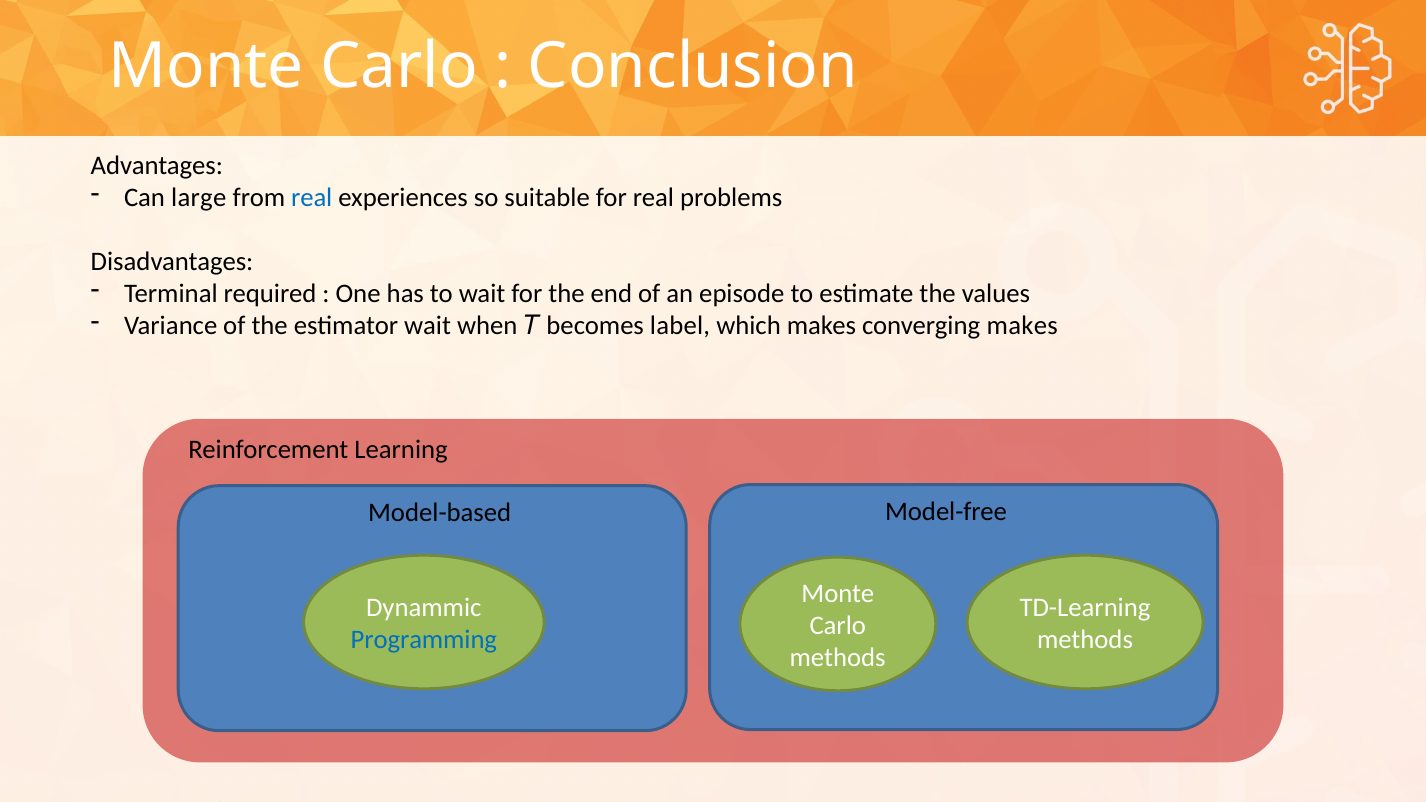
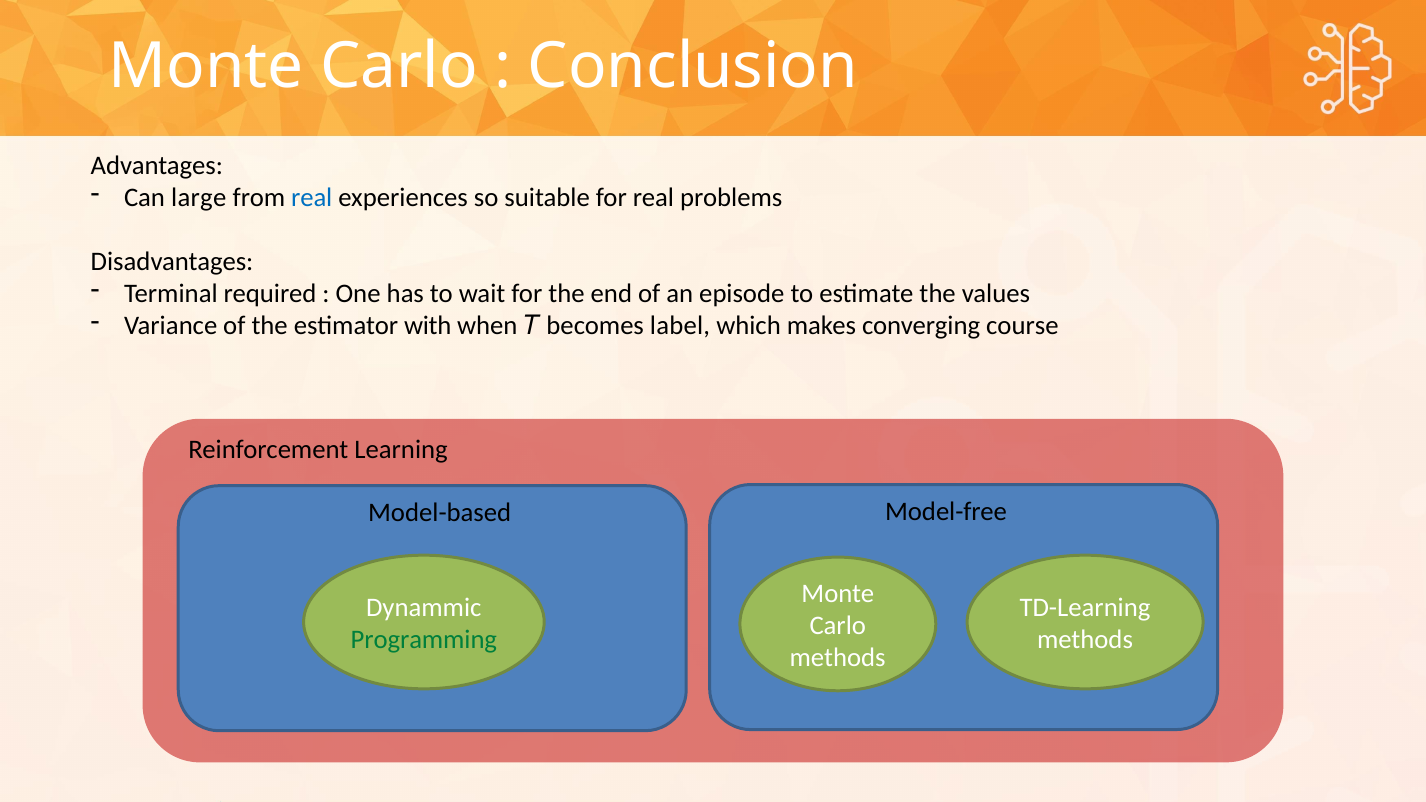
estimator wait: wait -> with
converging makes: makes -> course
Programming colour: blue -> green
